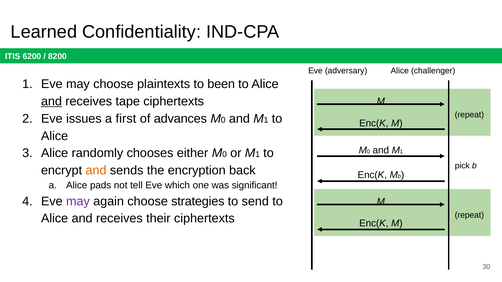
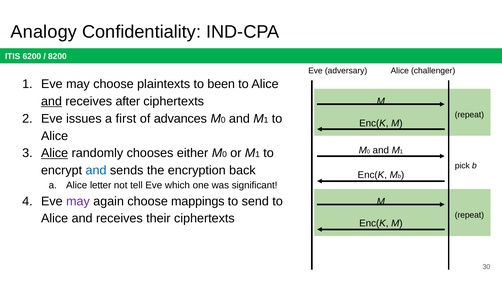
Learned: Learned -> Analogy
tape: tape -> after
Alice at (55, 153) underline: none -> present
and at (96, 171) colour: orange -> blue
pads: pads -> letter
strategies: strategies -> mappings
